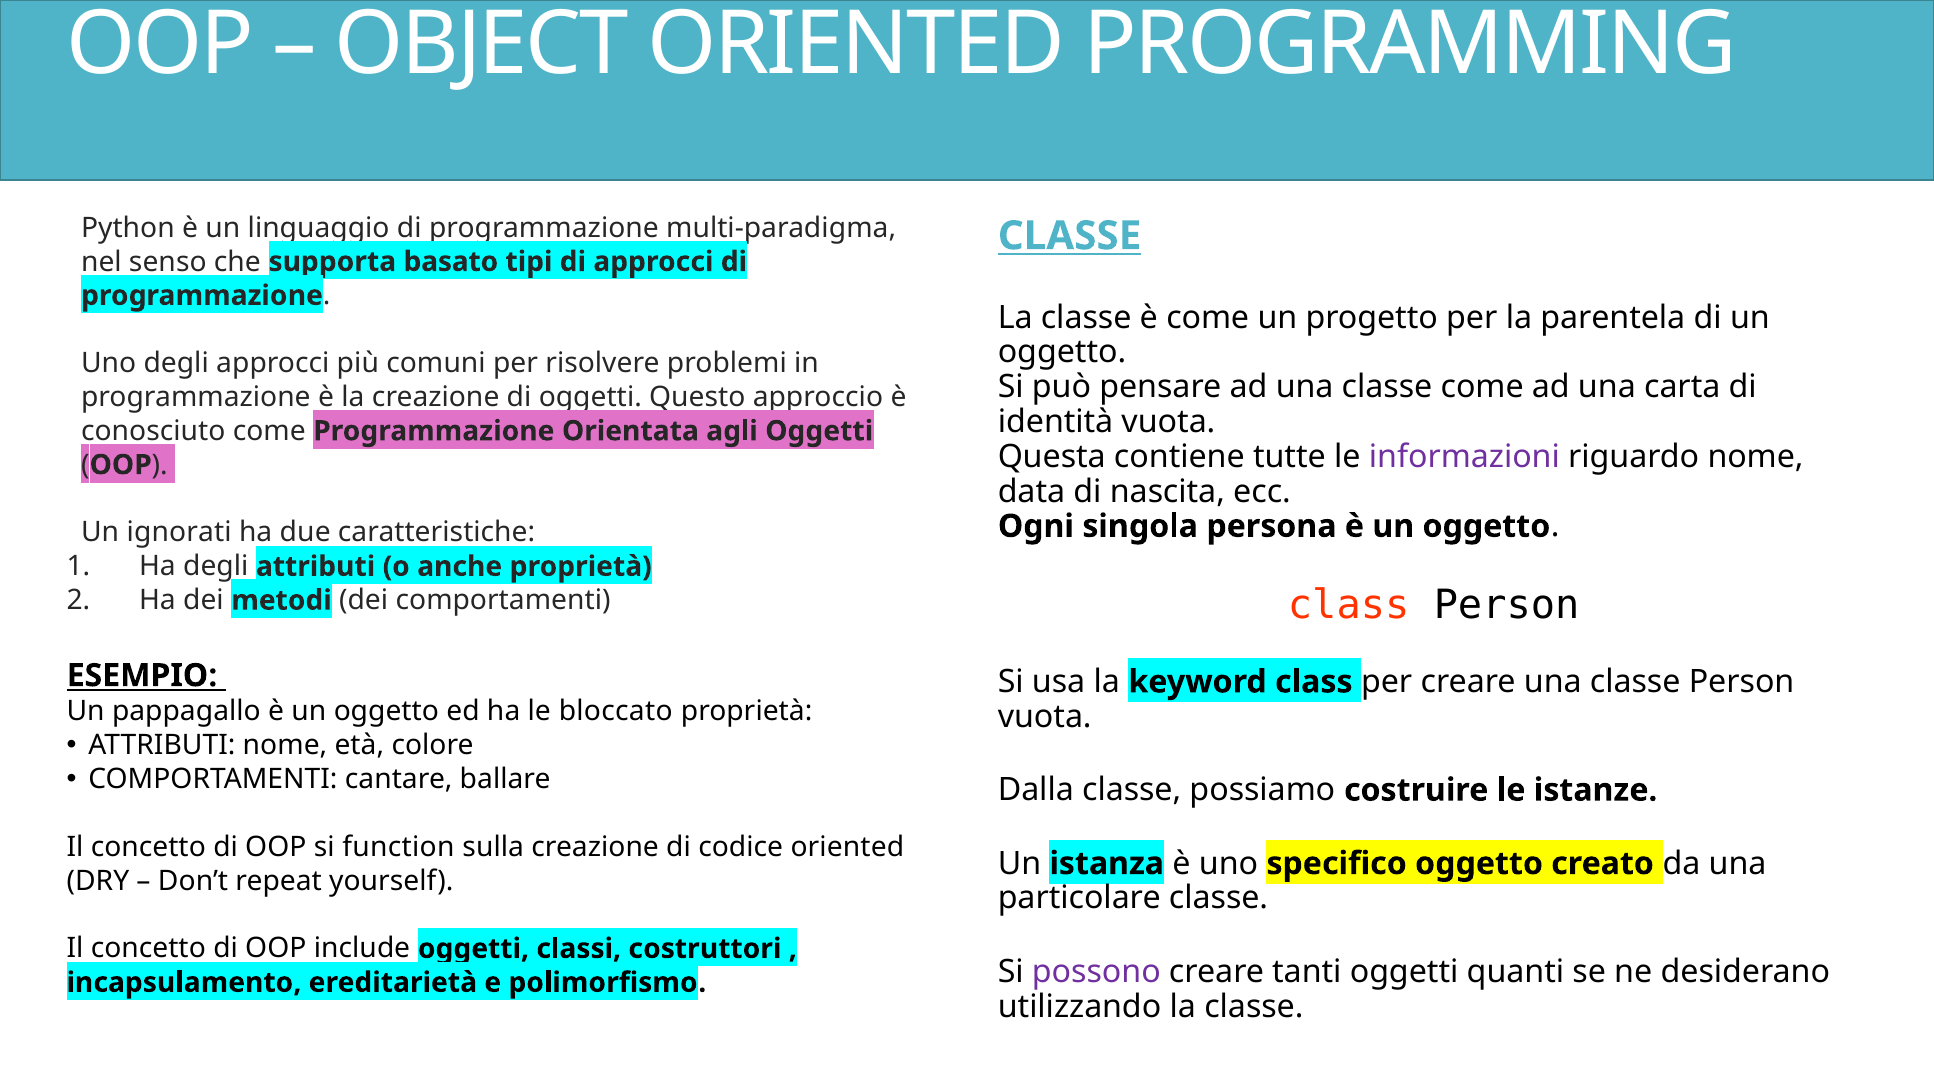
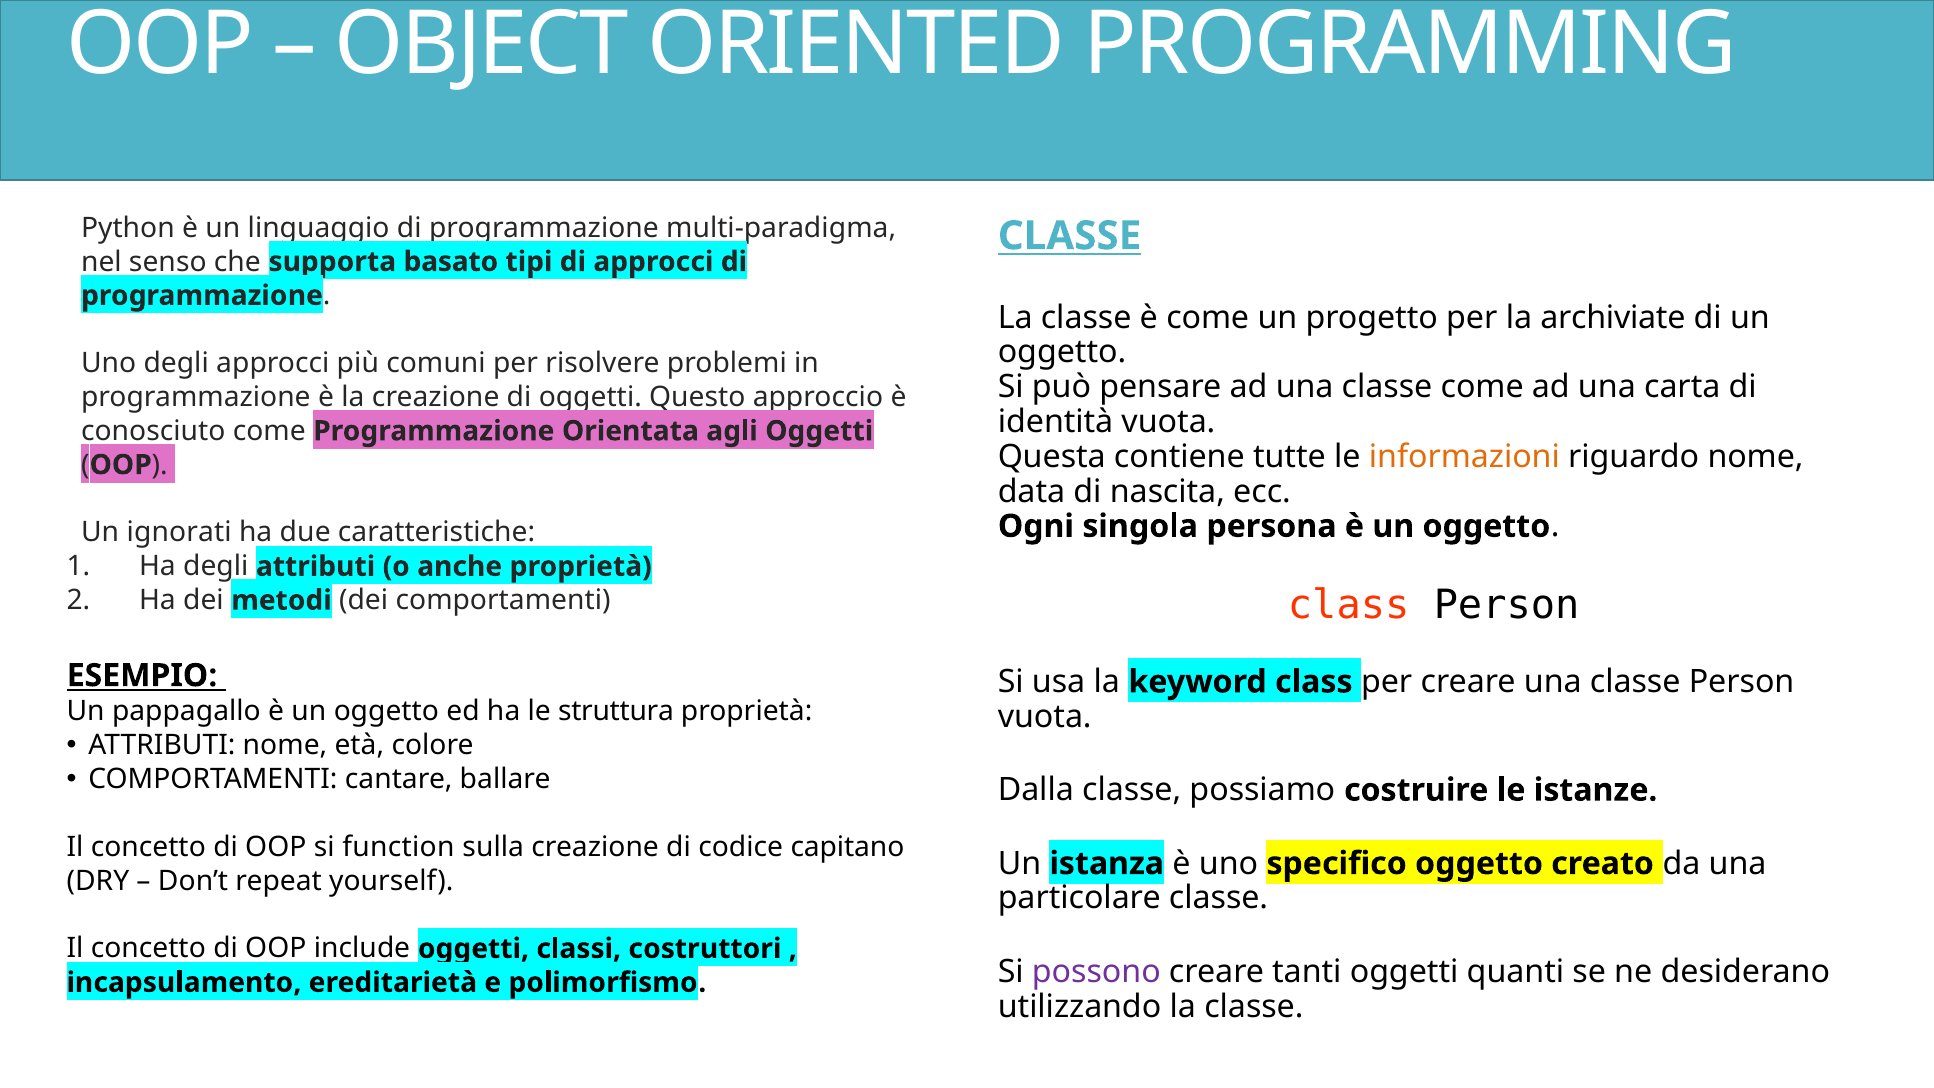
parentela: parentela -> archiviate
informazioni colour: purple -> orange
bloccato: bloccato -> struttura
codice oriented: oriented -> capitano
